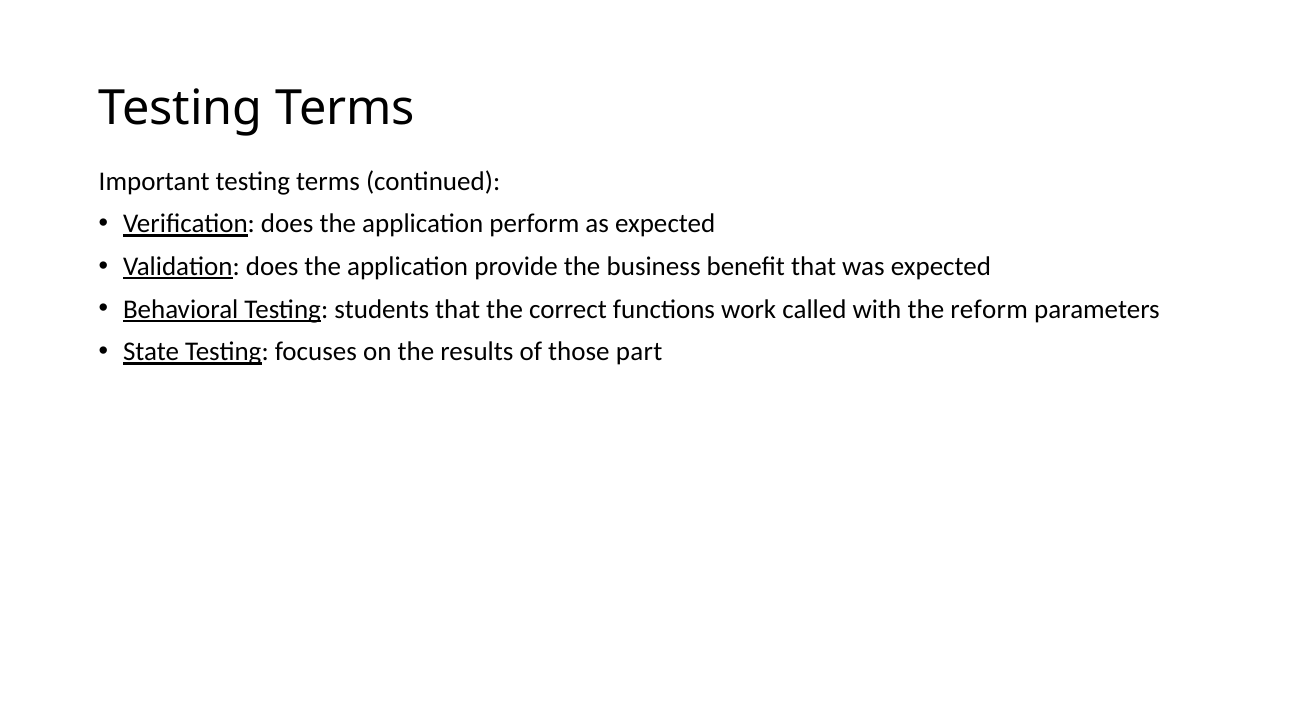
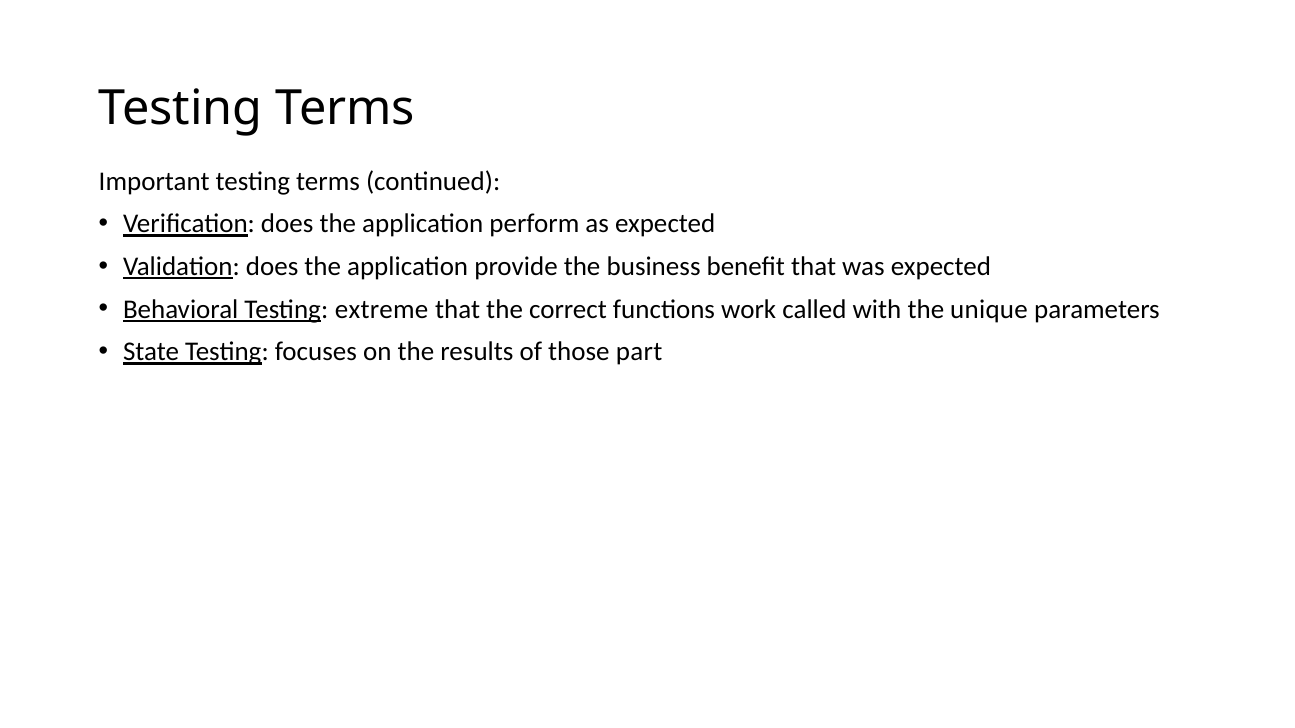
students: students -> extreme
reform: reform -> unique
